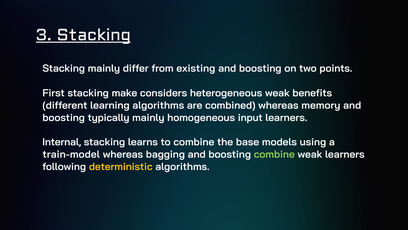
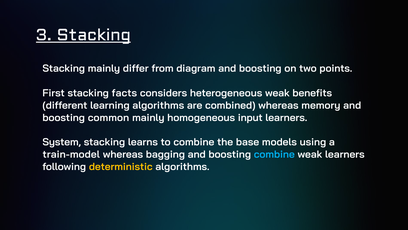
existing: existing -> diagram
make: make -> facts
typically: typically -> common
Internal: Internal -> System
combine at (274, 154) colour: light green -> light blue
